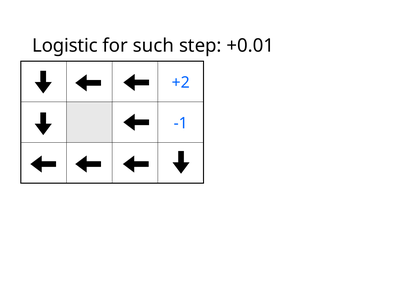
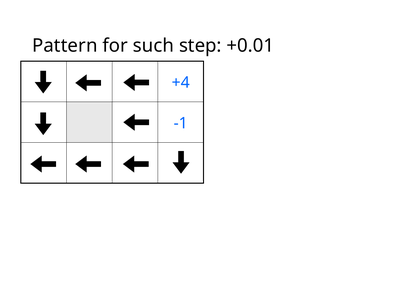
Logistic: Logistic -> Pattern
+2: +2 -> +4
